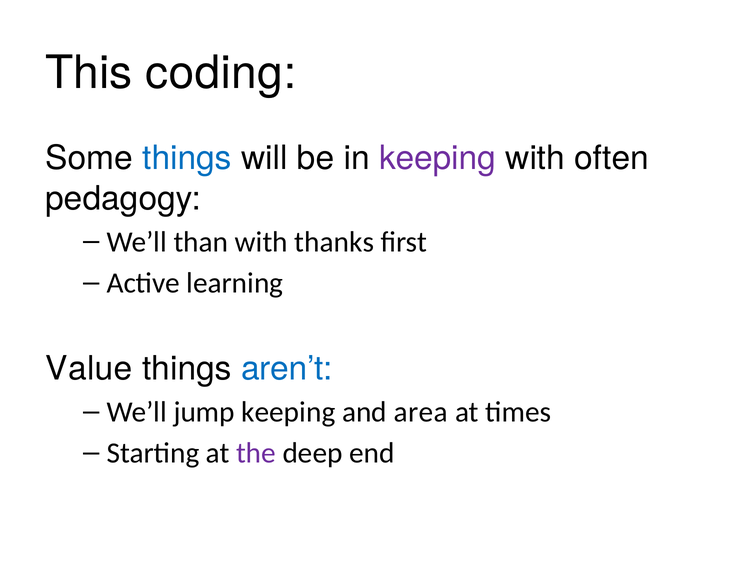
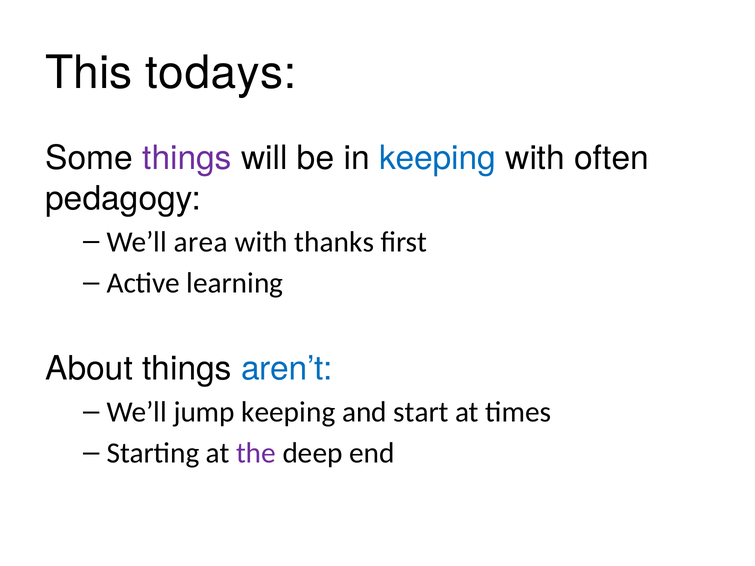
coding: coding -> todays
things at (187, 158) colour: blue -> purple
keeping at (438, 158) colour: purple -> blue
than: than -> area
Value: Value -> About
area: area -> start
